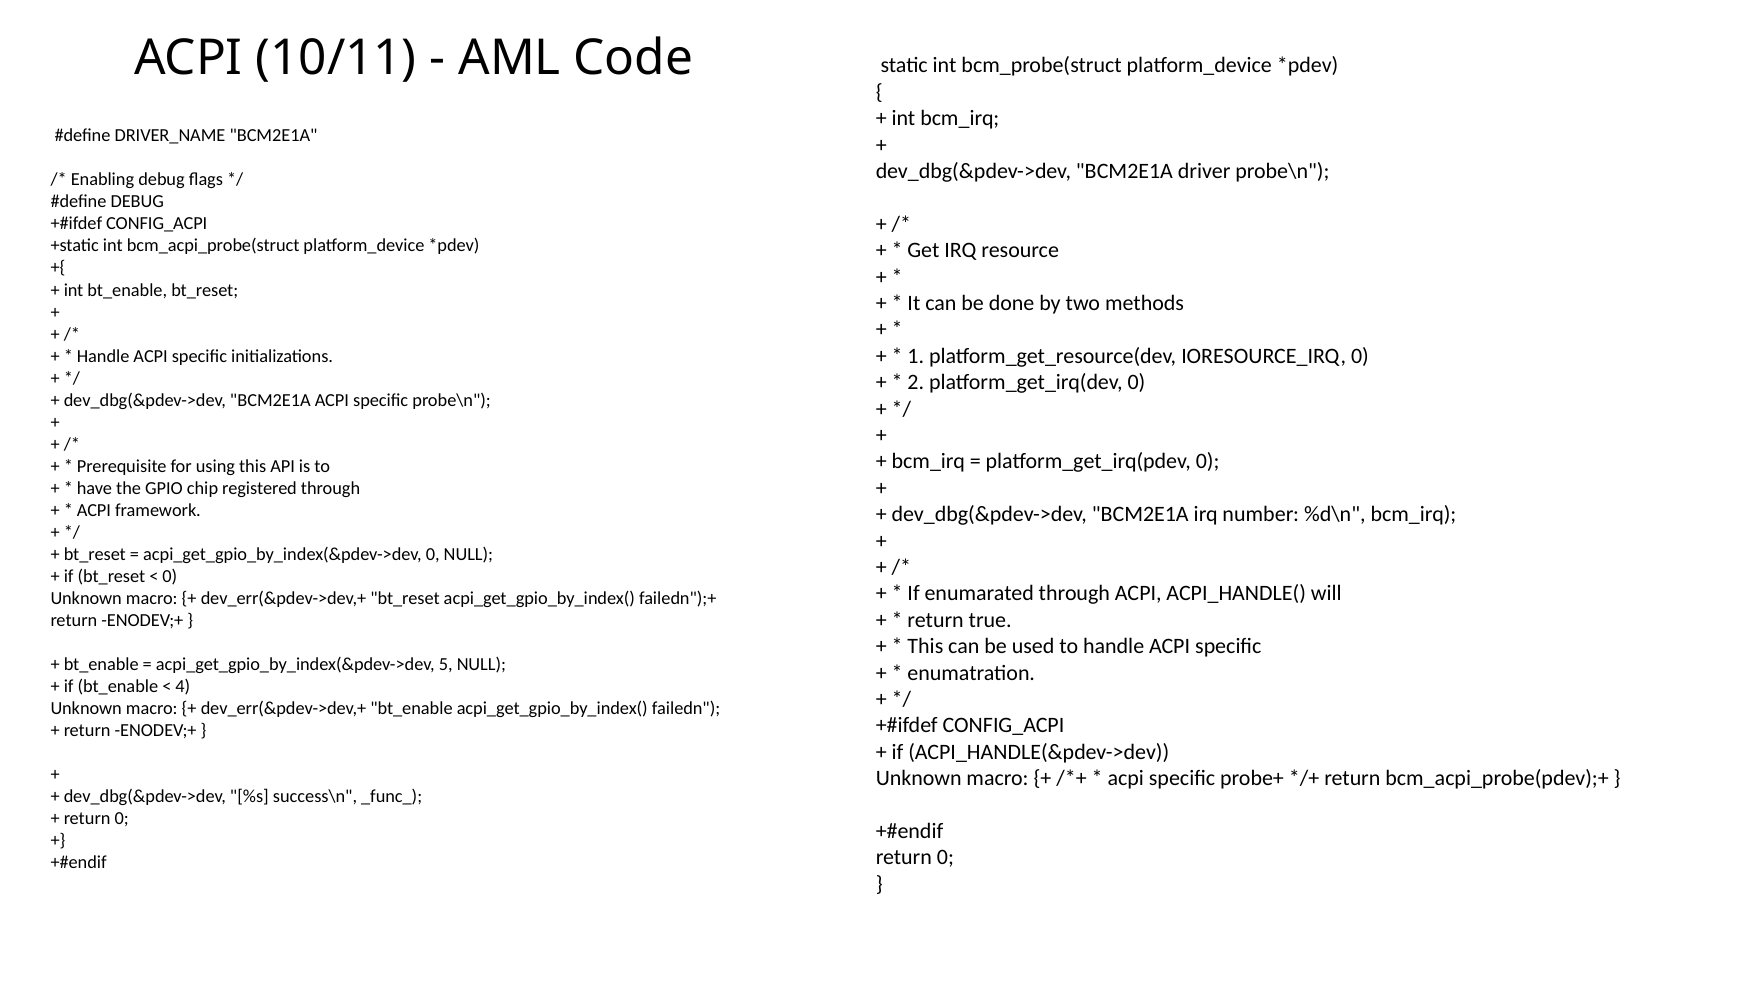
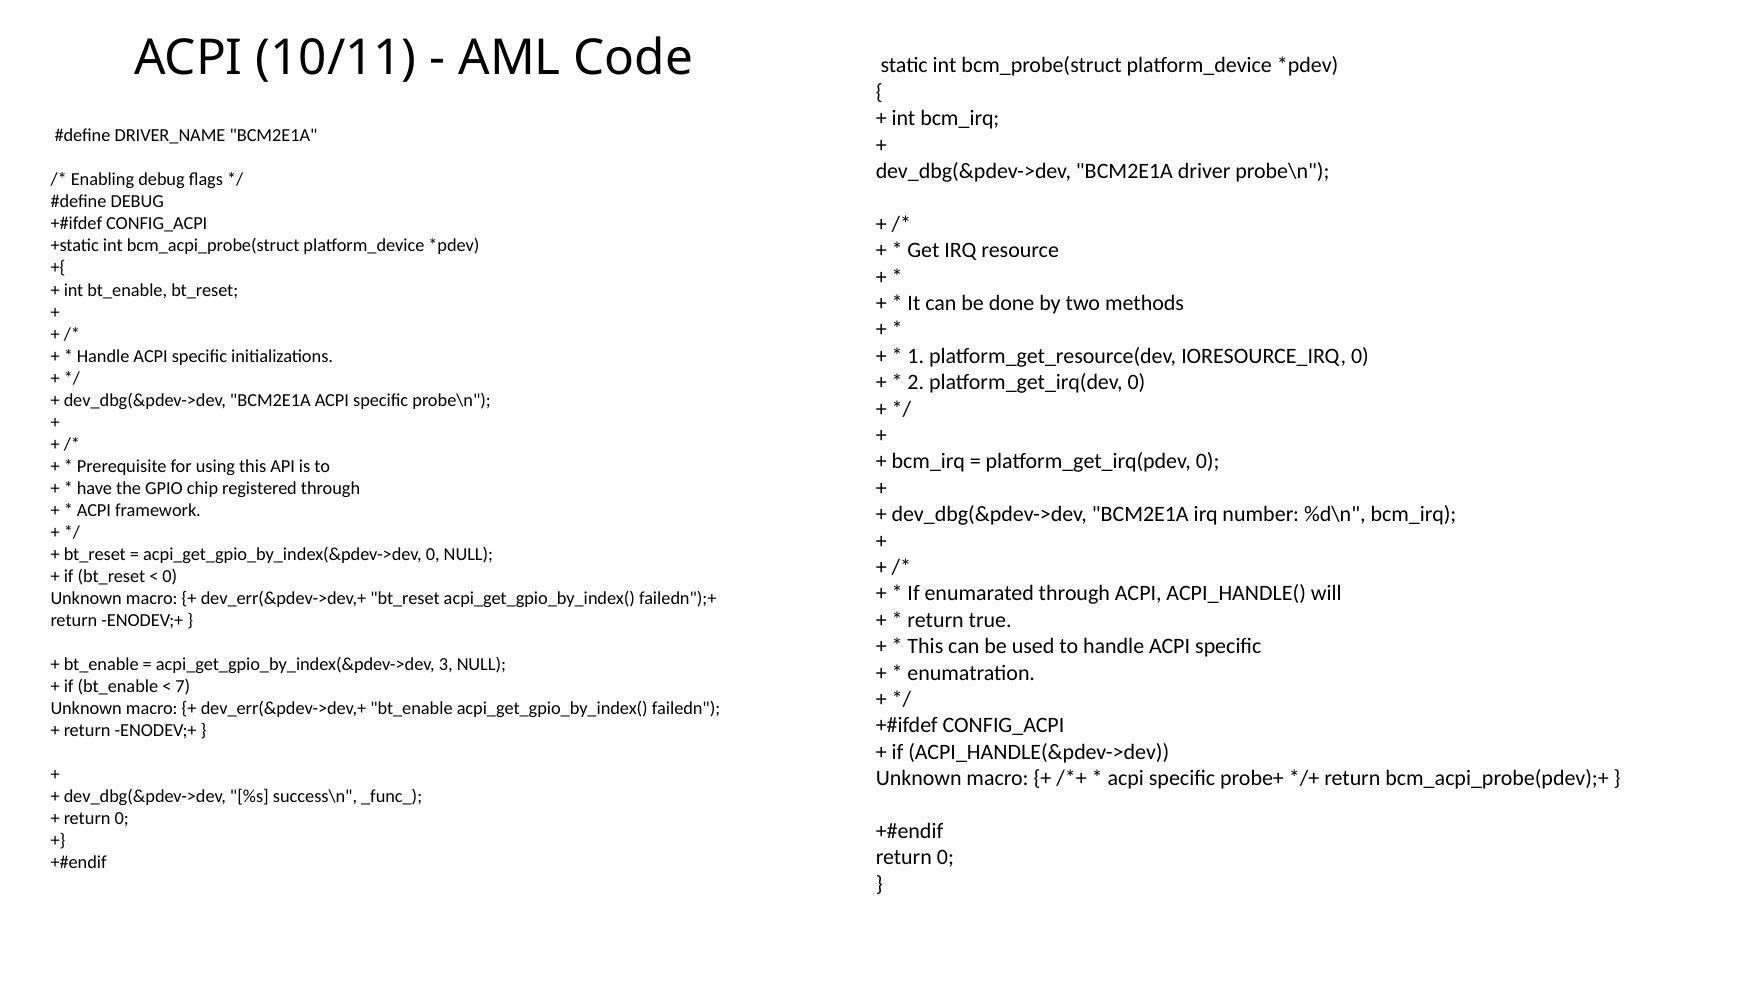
5: 5 -> 3
4: 4 -> 7
